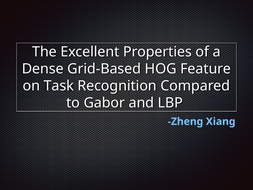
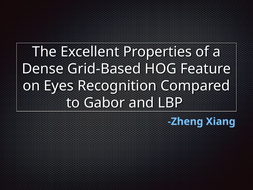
Task: Task -> Eyes
